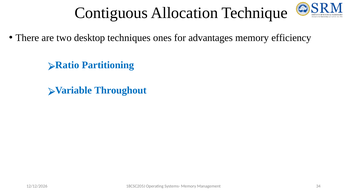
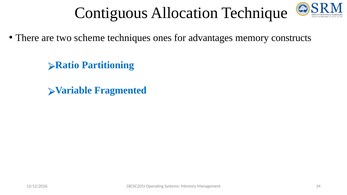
desktop: desktop -> scheme
efficiency: efficiency -> constructs
Throughout: Throughout -> Fragmented
